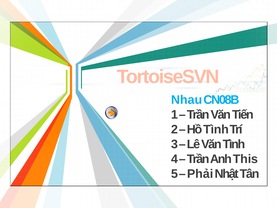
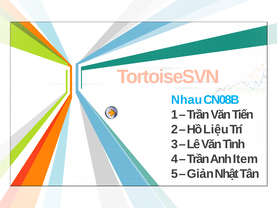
Hồ Tình: Tình -> Liệu
This: This -> Item
Phải: Phải -> Giản
